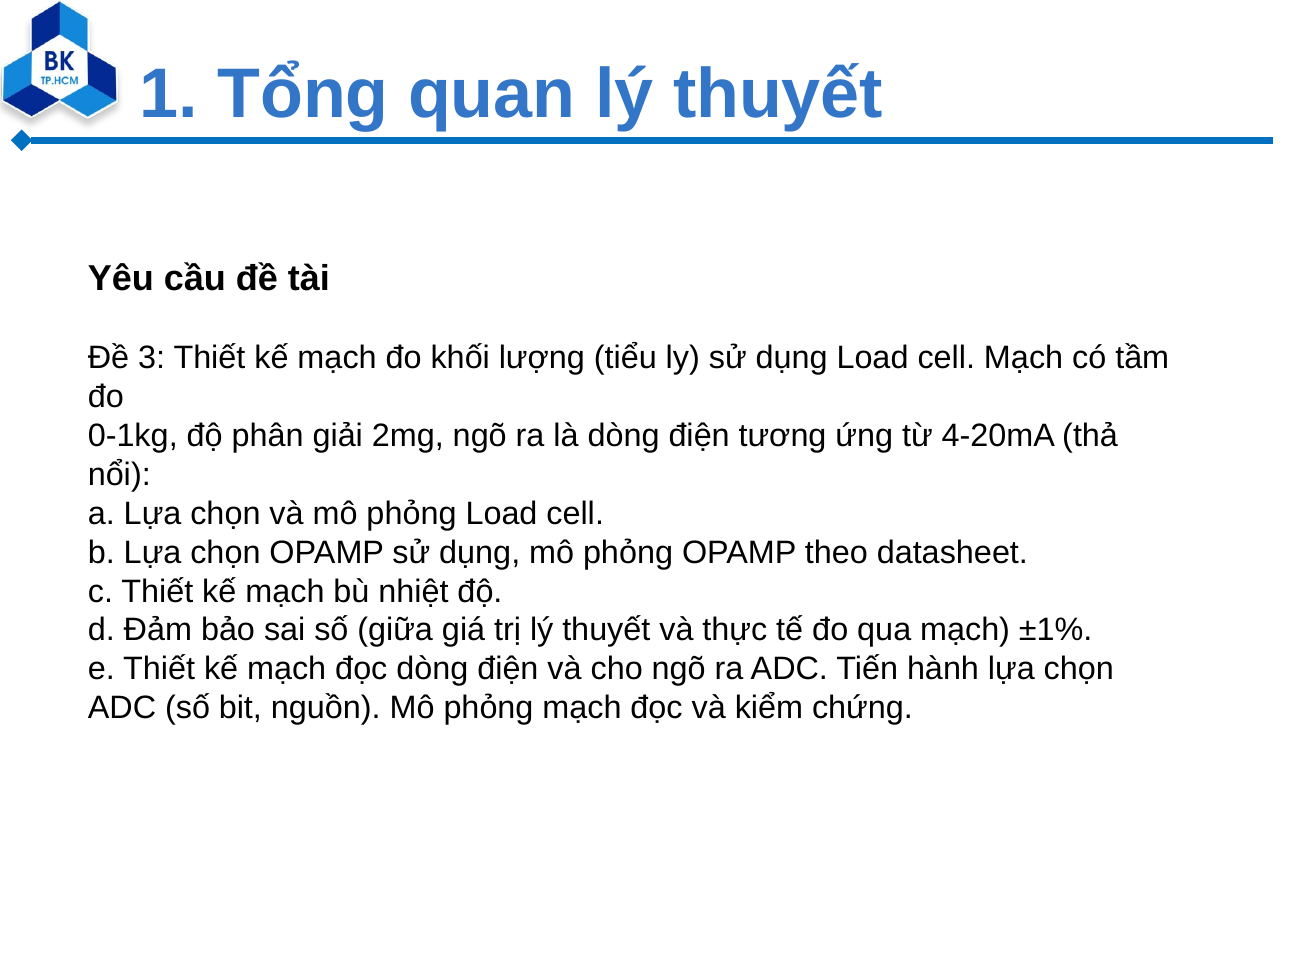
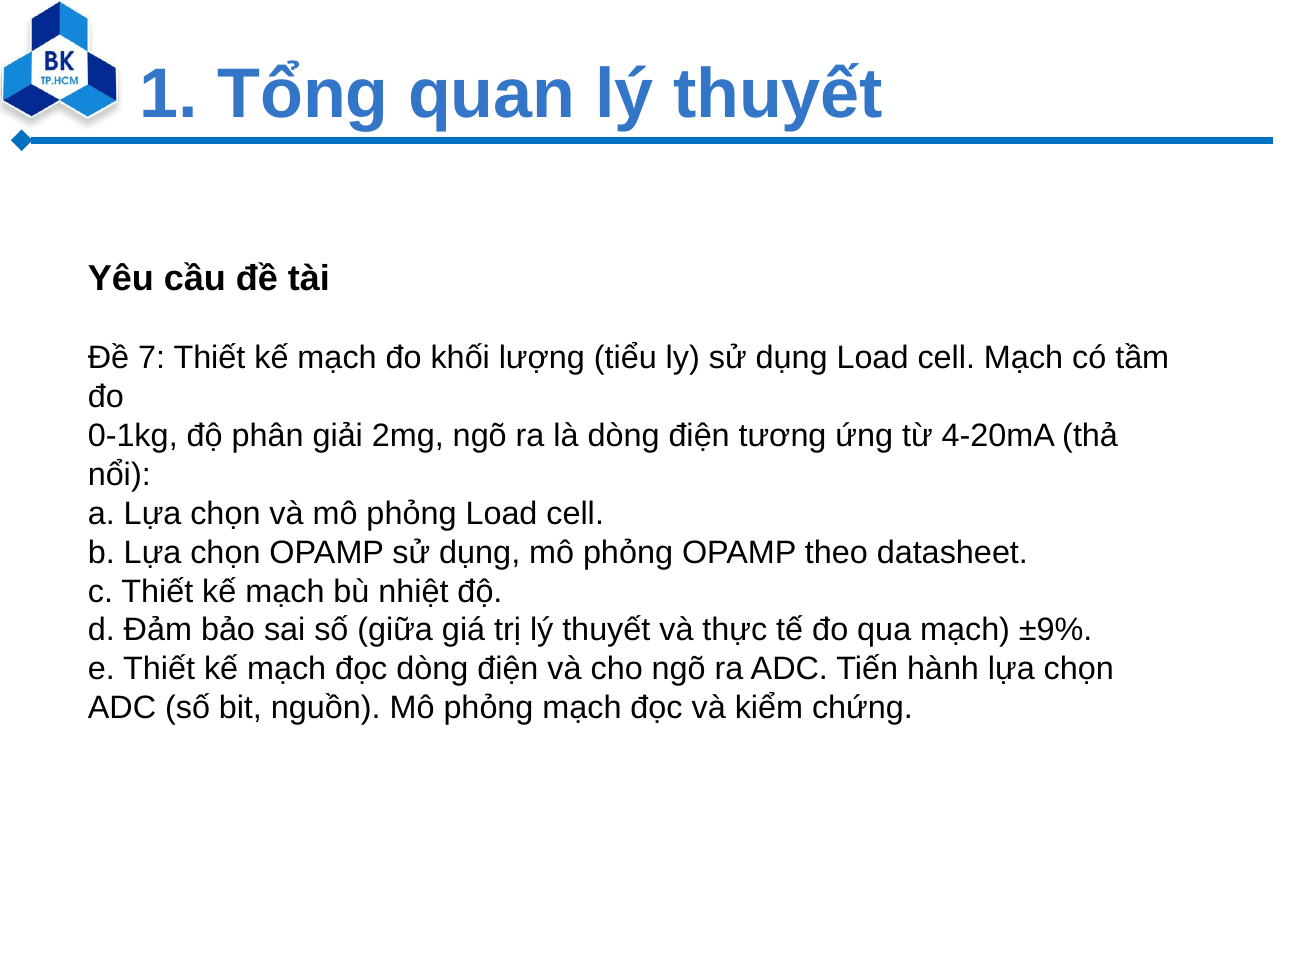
3: 3 -> 7
±1%: ±1% -> ±9%
